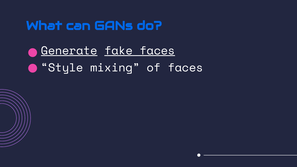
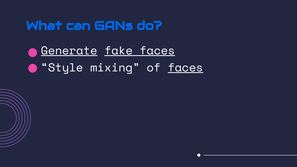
faces at (186, 68) underline: none -> present
